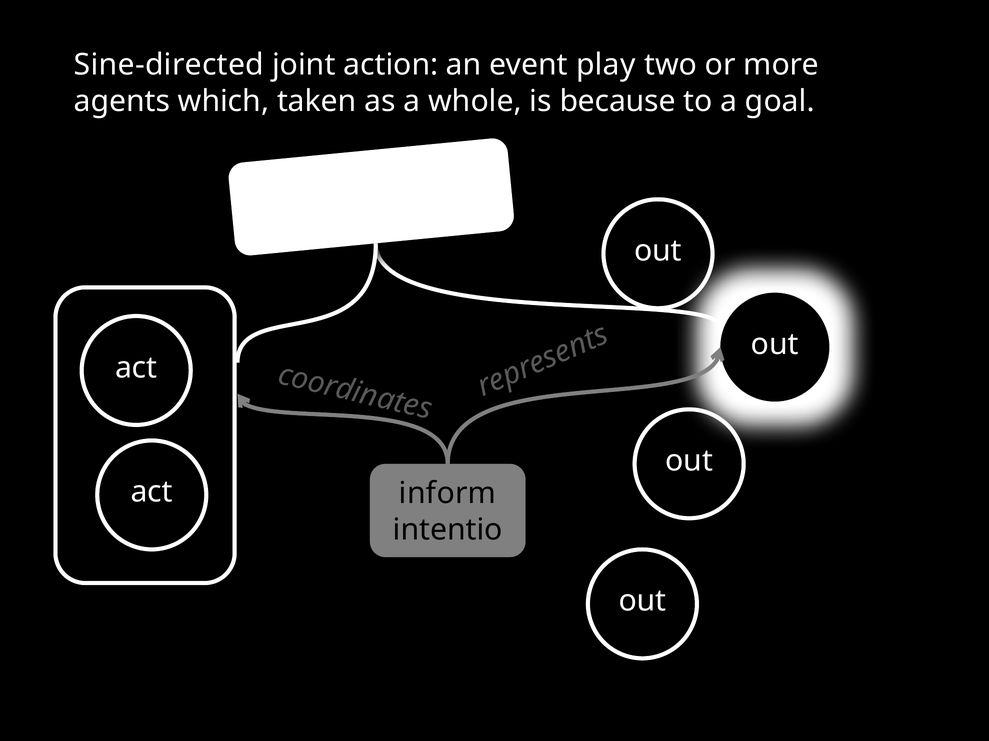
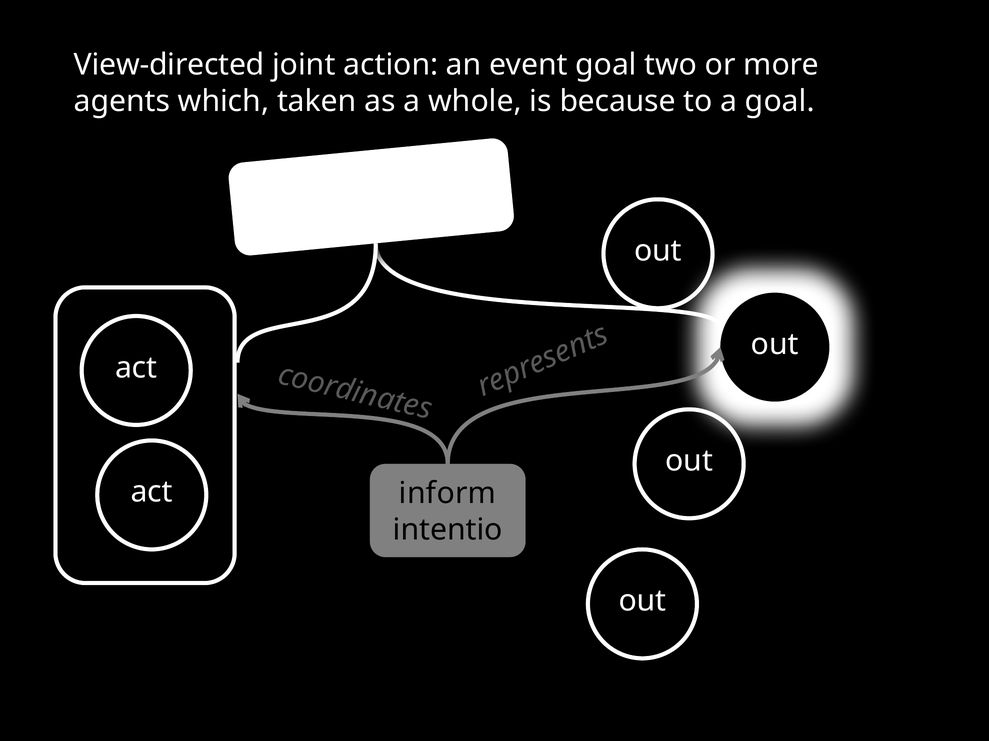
Sine-directed: Sine-directed -> View-directed
event play: play -> goal
